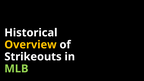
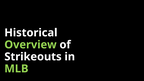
Overview colour: yellow -> light green
